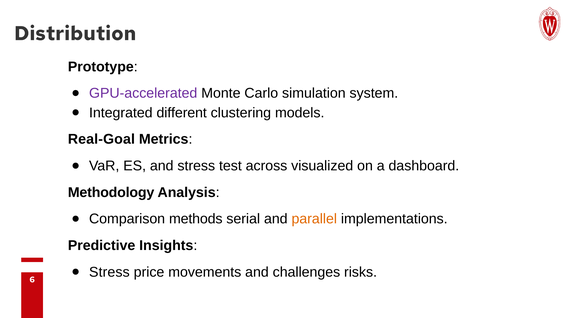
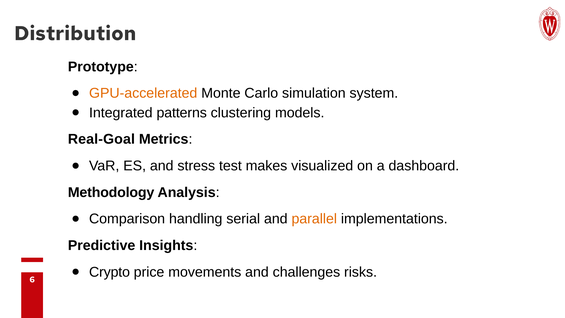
GPU-accelerated colour: purple -> orange
different: different -> patterns
across: across -> makes
methods: methods -> handling
Stress at (109, 272): Stress -> Crypto
